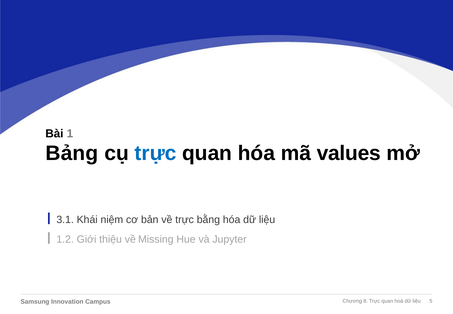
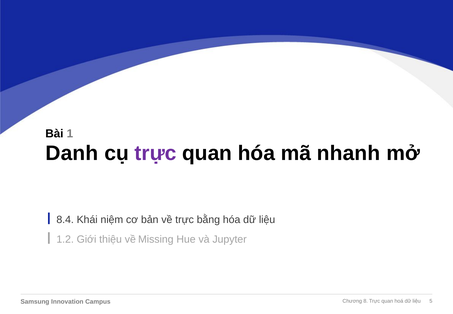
Bảng: Bảng -> Danh
trực at (156, 153) colour: blue -> purple
values: values -> nhanh
3.1: 3.1 -> 8.4
